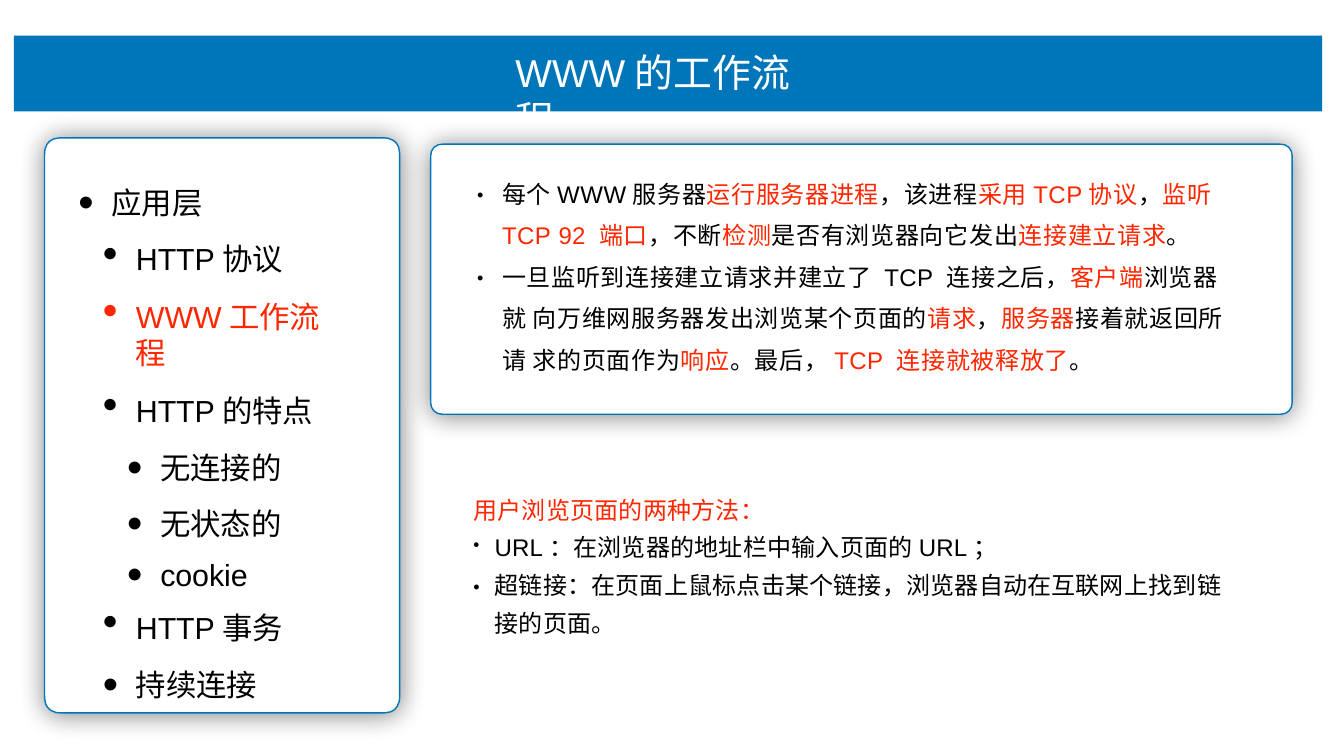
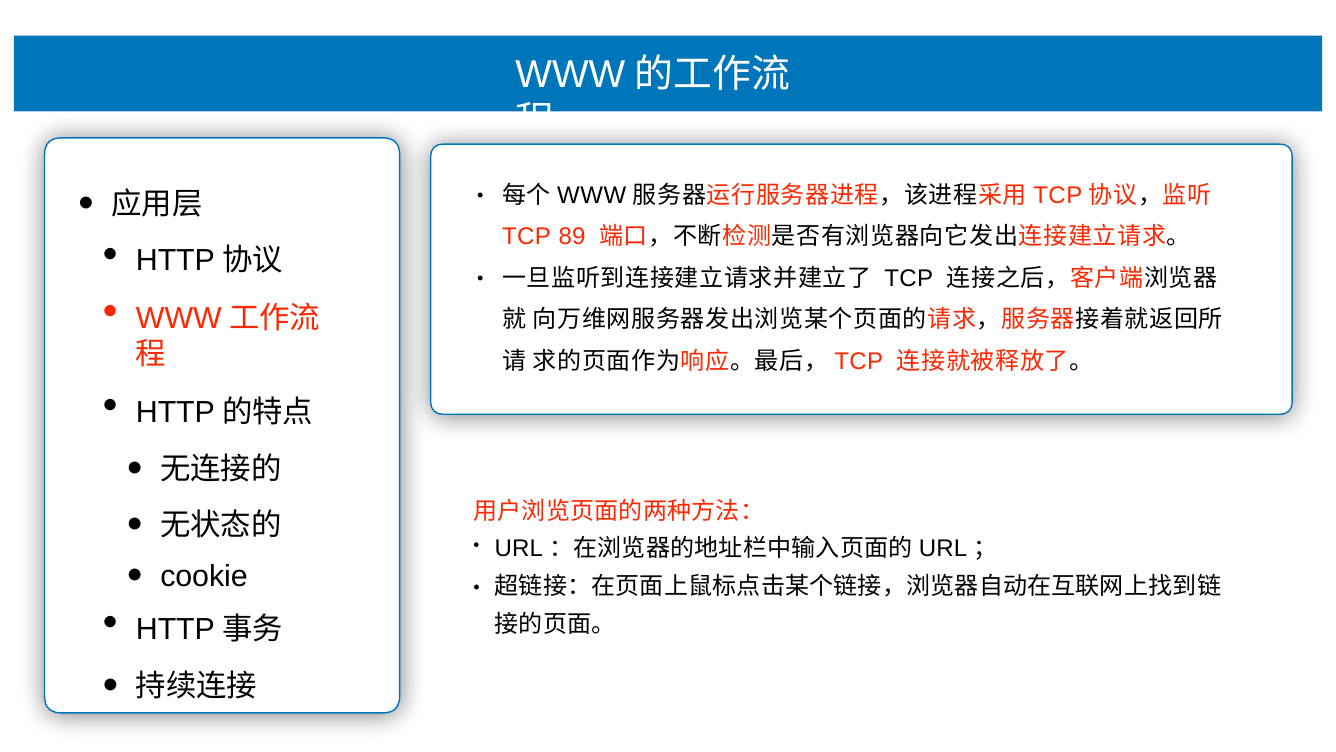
92: 92 -> 89
